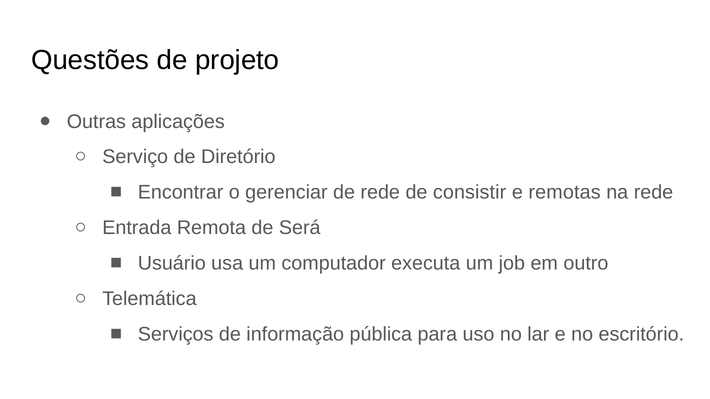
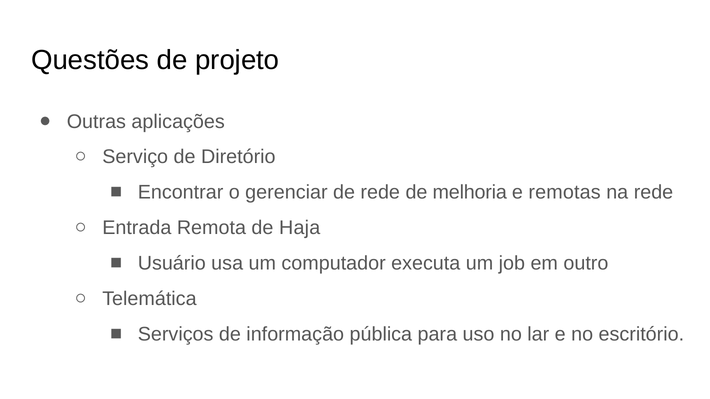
consistir: consistir -> melhoria
Será: Será -> Haja
